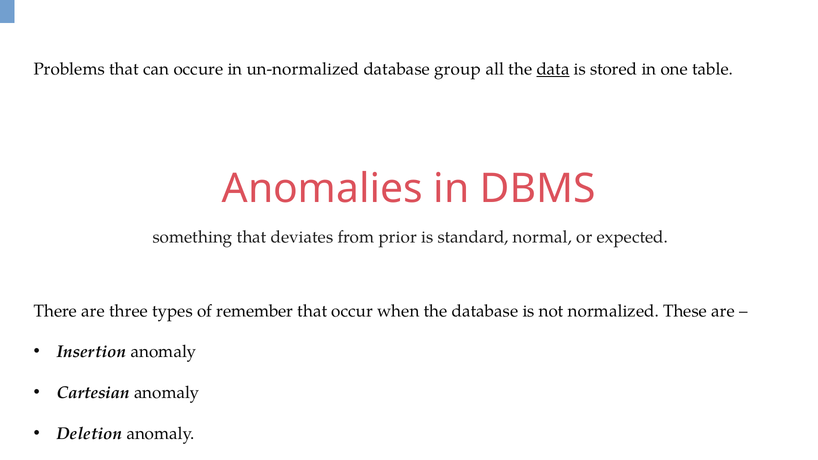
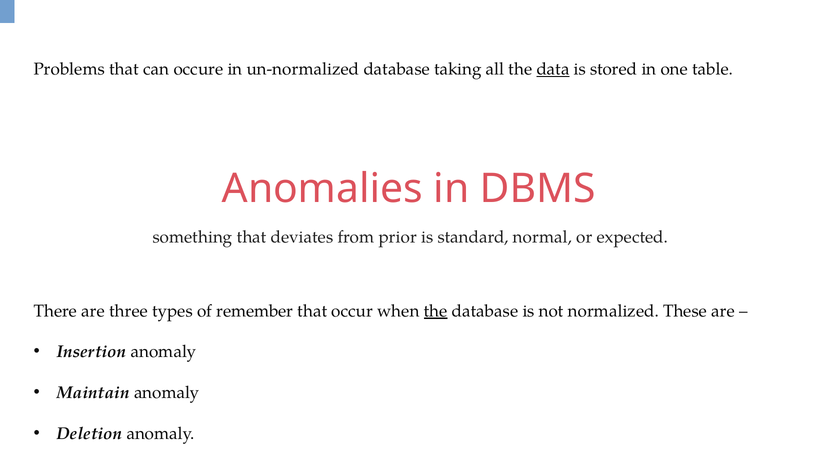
group: group -> taking
the at (436, 311) underline: none -> present
Cartesian: Cartesian -> Maintain
